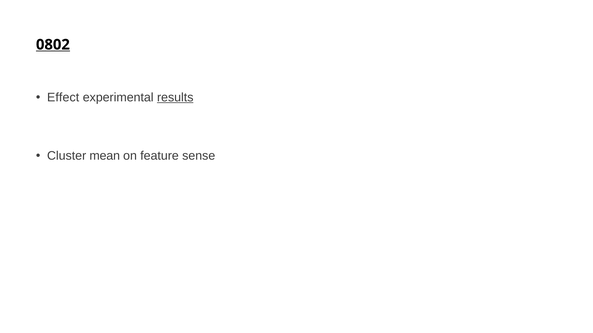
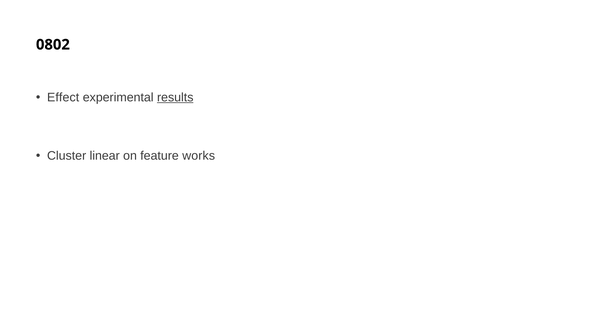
0802 underline: present -> none
mean: mean -> linear
sense: sense -> works
